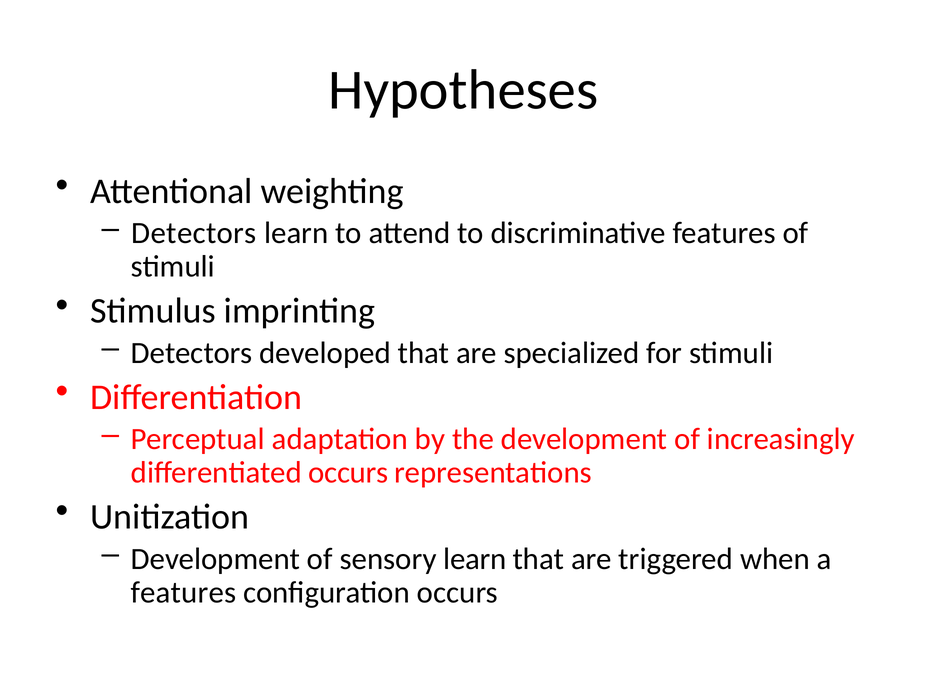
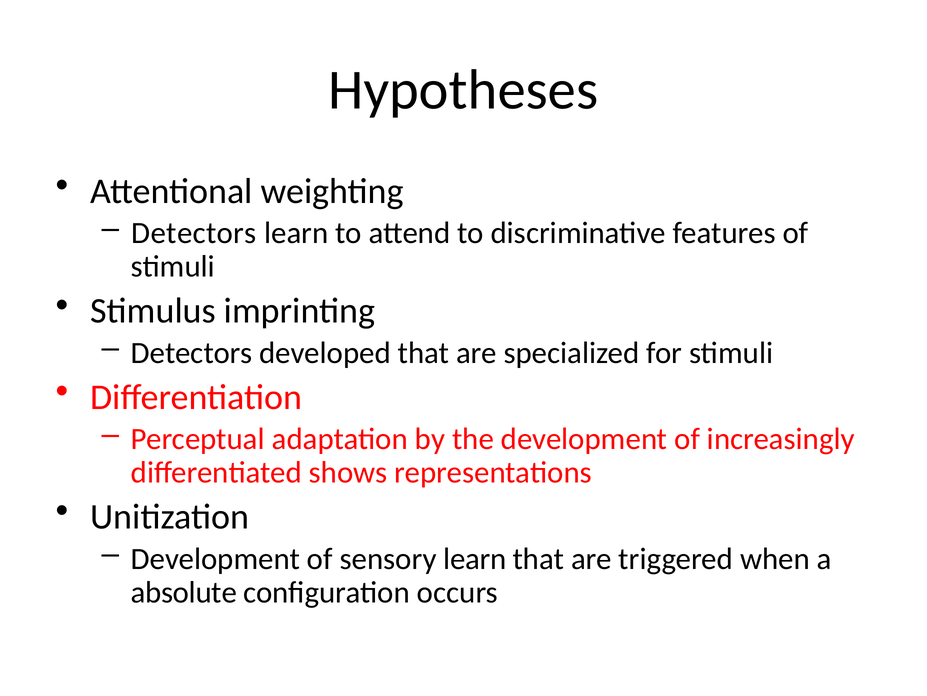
differentiated occurs: occurs -> shows
features at (184, 592): features -> absolute
